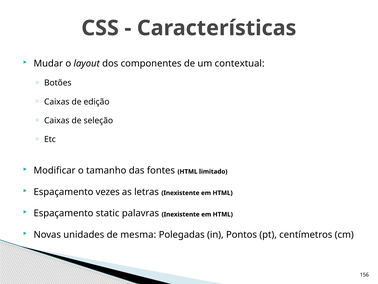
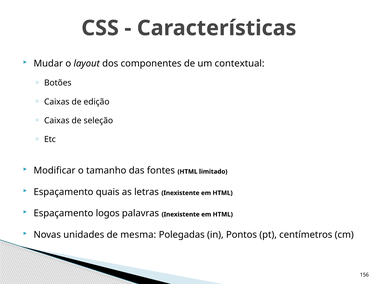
vezes: vezes -> quais
static: static -> logos
